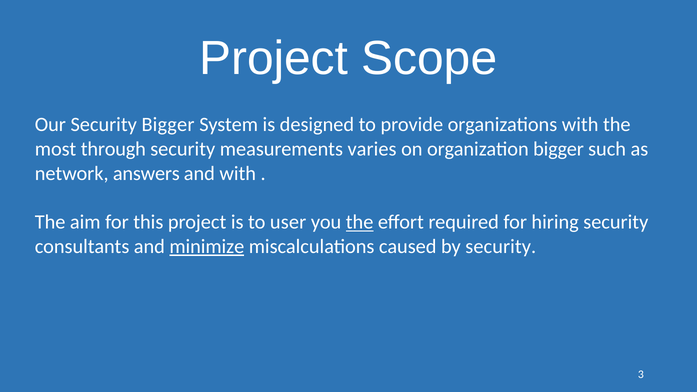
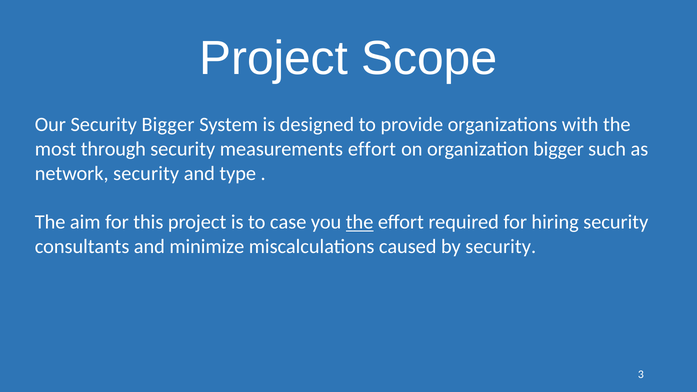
measurements varies: varies -> effort
network answers: answers -> security
and with: with -> type
user: user -> case
minimize underline: present -> none
